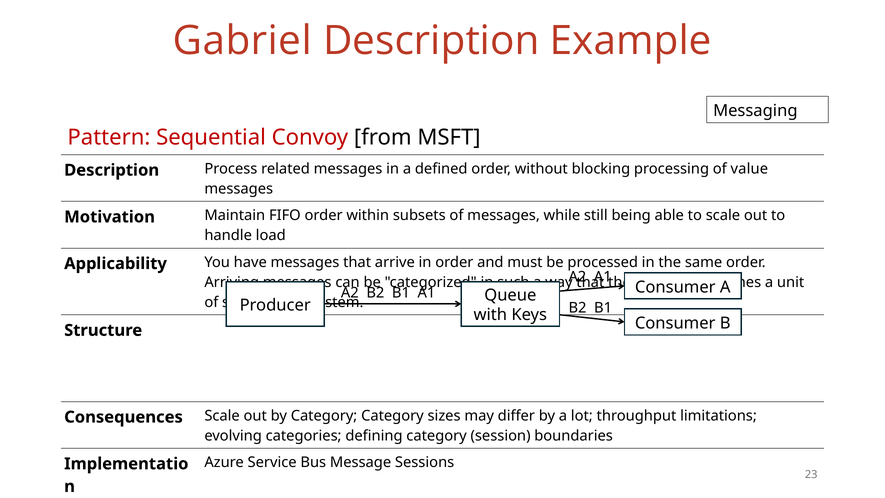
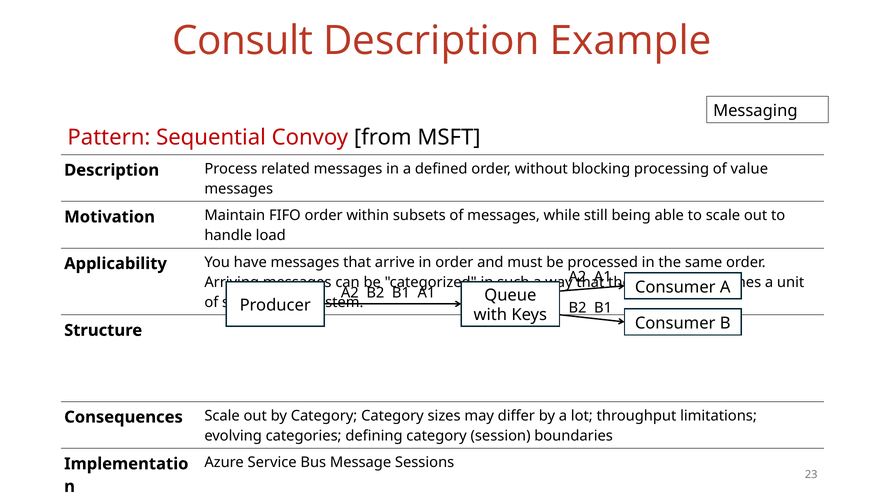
Gabriel: Gabriel -> Consult
